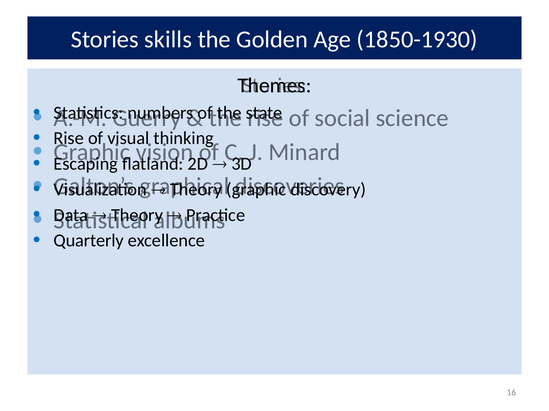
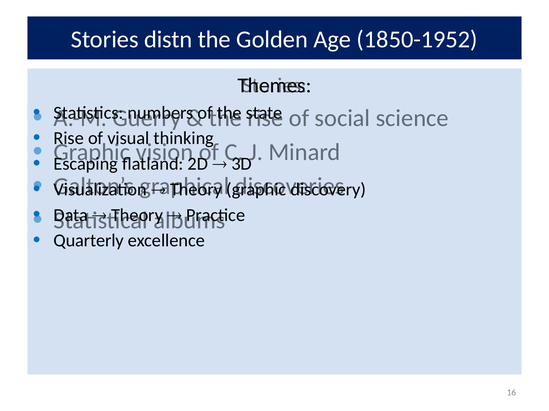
skills: skills -> distn
1850-1930: 1850-1930 -> 1850-1952
